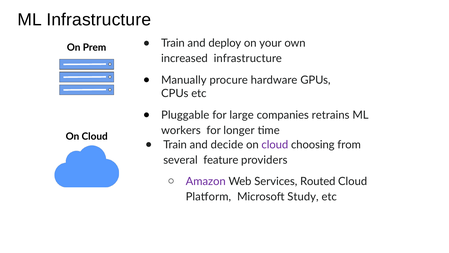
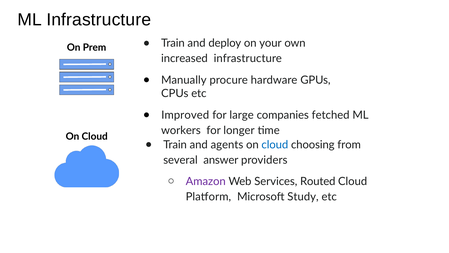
Pluggable: Pluggable -> Improved
retrains: retrains -> fetched
decide: decide -> agents
cloud at (275, 145) colour: purple -> blue
feature: feature -> answer
